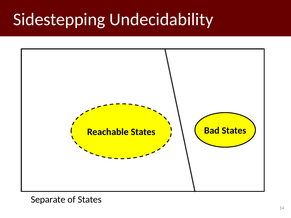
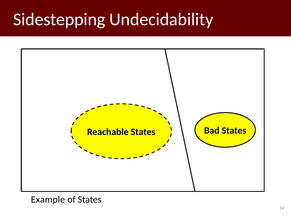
Separate: Separate -> Example
